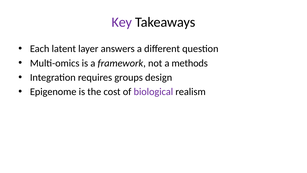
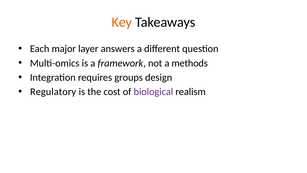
Key colour: purple -> orange
latent: latent -> major
Epigenome: Epigenome -> Regulatory
